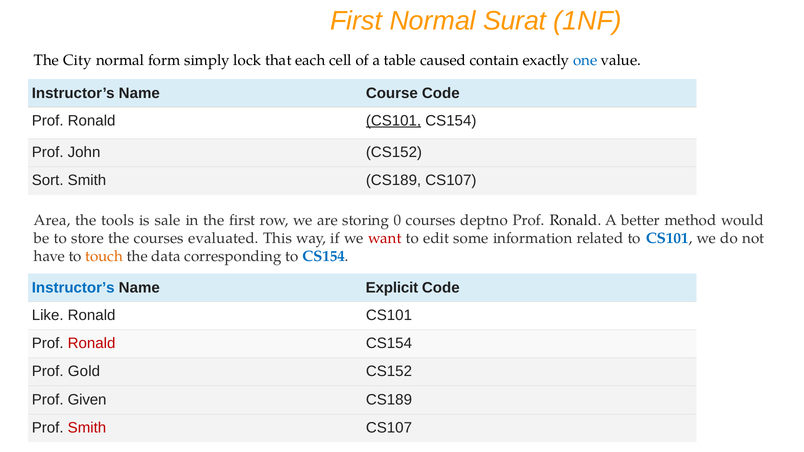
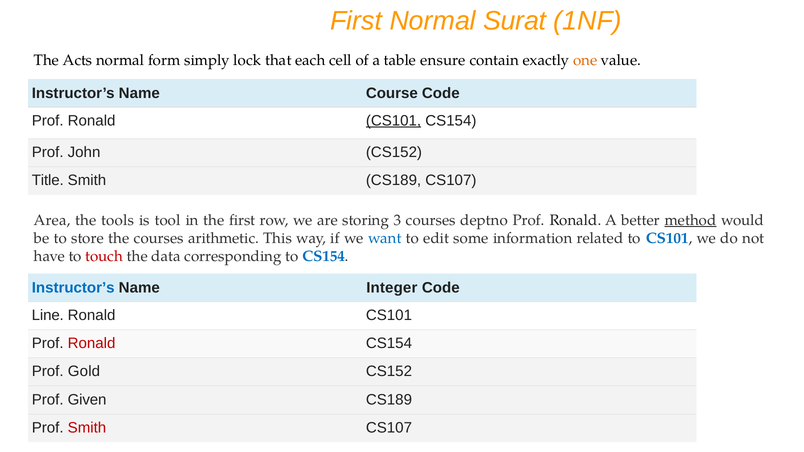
City: City -> Acts
caused: caused -> ensure
one colour: blue -> orange
Sort: Sort -> Title
sale: sale -> tool
0: 0 -> 3
method underline: none -> present
evaluated: evaluated -> arithmetic
want colour: red -> blue
touch colour: orange -> red
Explicit: Explicit -> Integer
Like: Like -> Line
